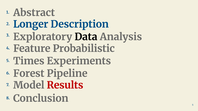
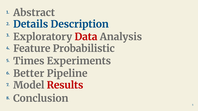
Longer: Longer -> Details
Data colour: black -> red
Forest: Forest -> Better
